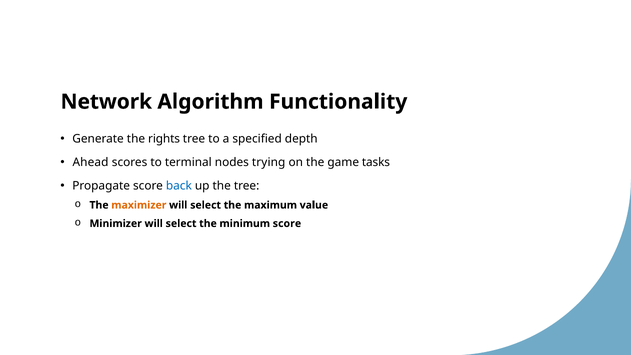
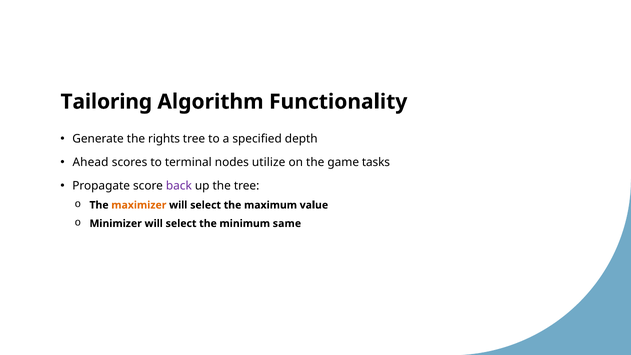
Network: Network -> Tailoring
trying: trying -> utilize
back colour: blue -> purple
minimum score: score -> same
